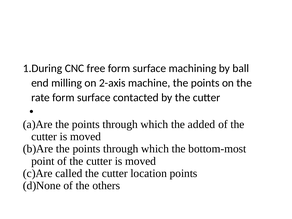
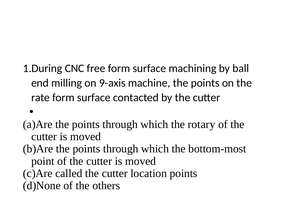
2-axis: 2-axis -> 9-axis
added: added -> rotary
